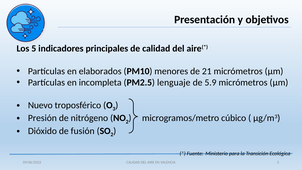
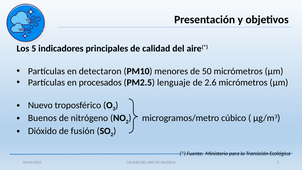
elaborados: elaborados -> detectaron
21: 21 -> 50
incompleta: incompleta -> procesados
5.9: 5.9 -> 2.6
Presión: Presión -> Buenos
